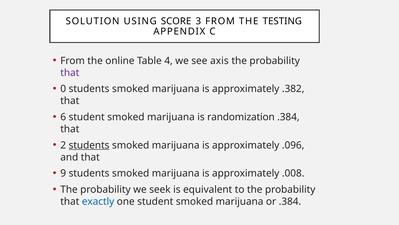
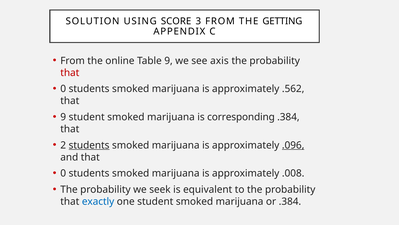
TESTING: TESTING -> GETTING
Table 4: 4 -> 9
that at (70, 73) colour: purple -> red
.382: .382 -> .562
6 at (63, 117): 6 -> 9
randomization: randomization -> corresponding
.096 underline: none -> present
9 at (63, 173): 9 -> 0
